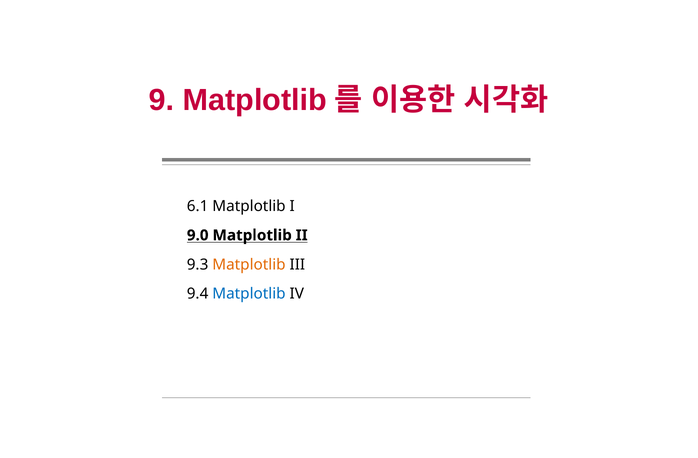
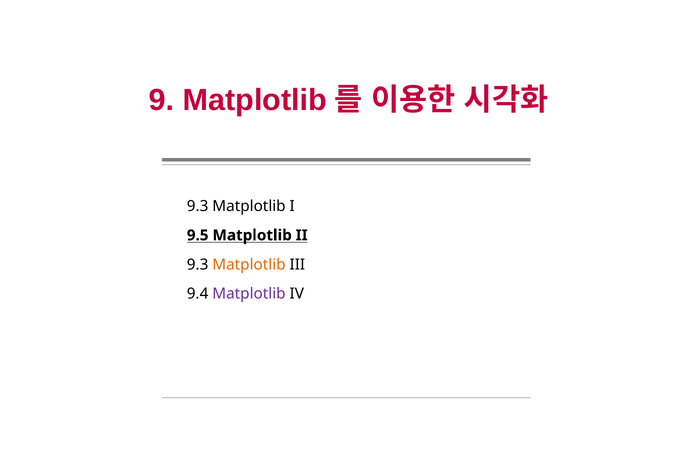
6.1 at (198, 206): 6.1 -> 9.3
9.0: 9.0 -> 9.5
Matplotlib at (249, 294) colour: blue -> purple
